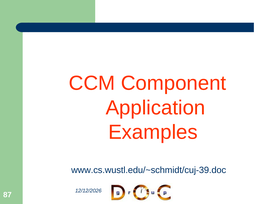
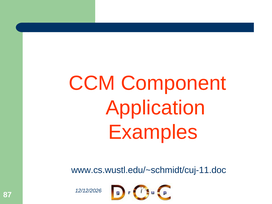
www.cs.wustl.edu/~schmidt/cuj-39.doc: www.cs.wustl.edu/~schmidt/cuj-39.doc -> www.cs.wustl.edu/~schmidt/cuj-11.doc
